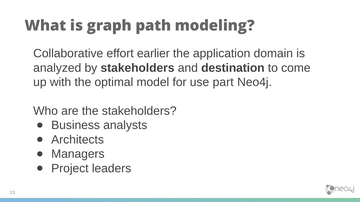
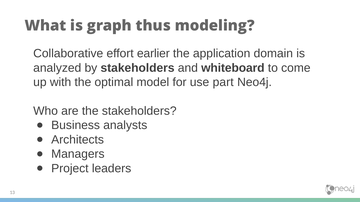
path: path -> thus
destination: destination -> whiteboard
